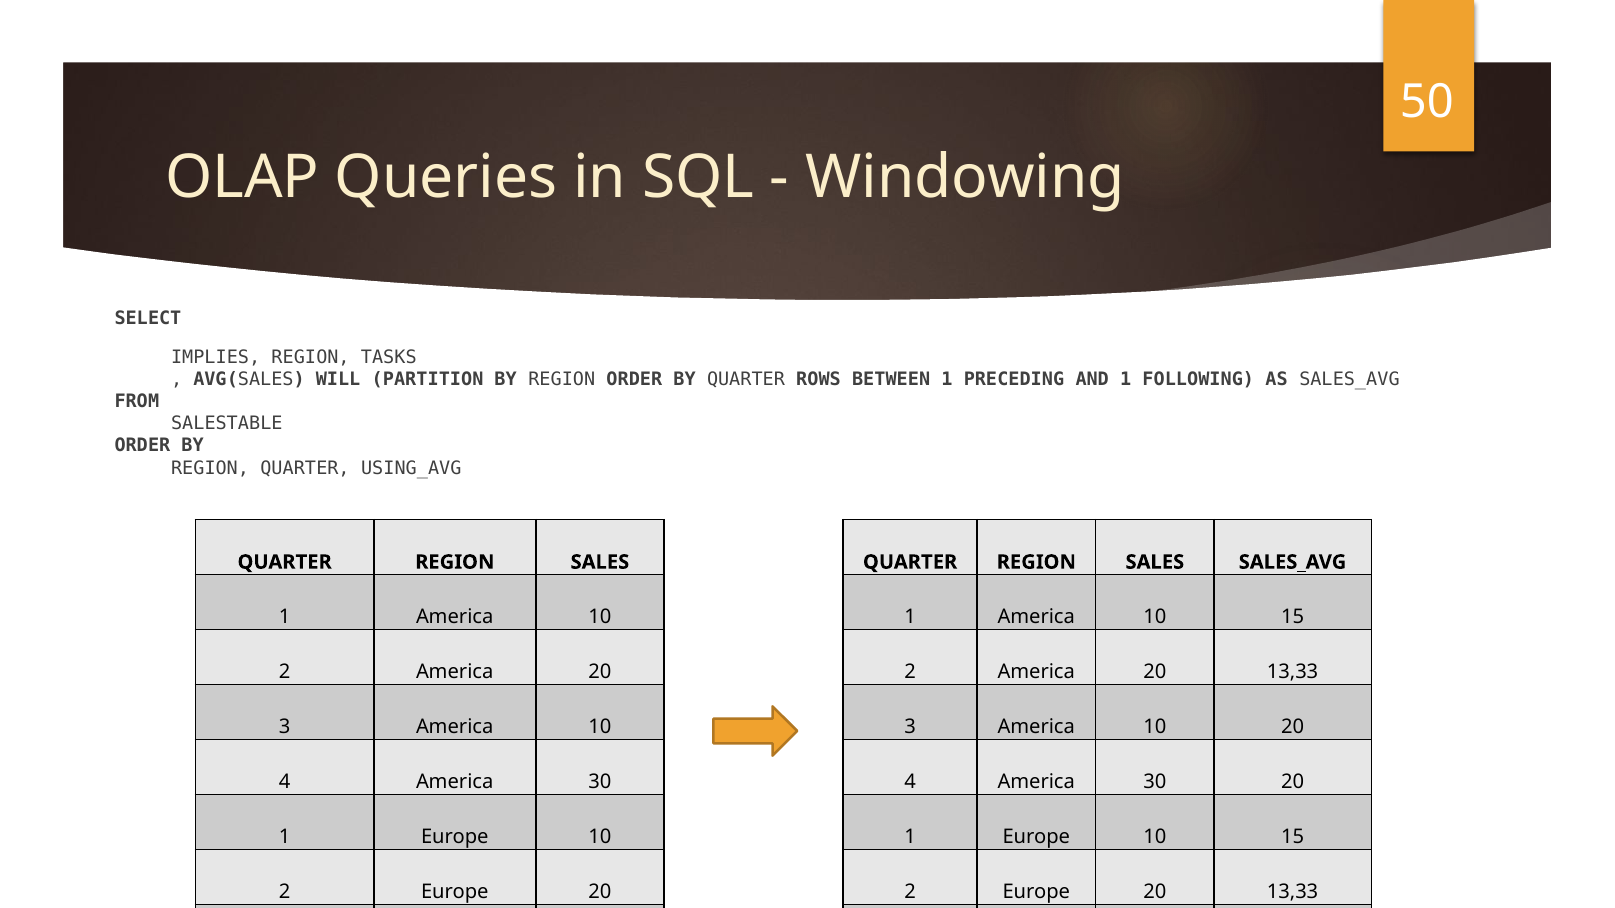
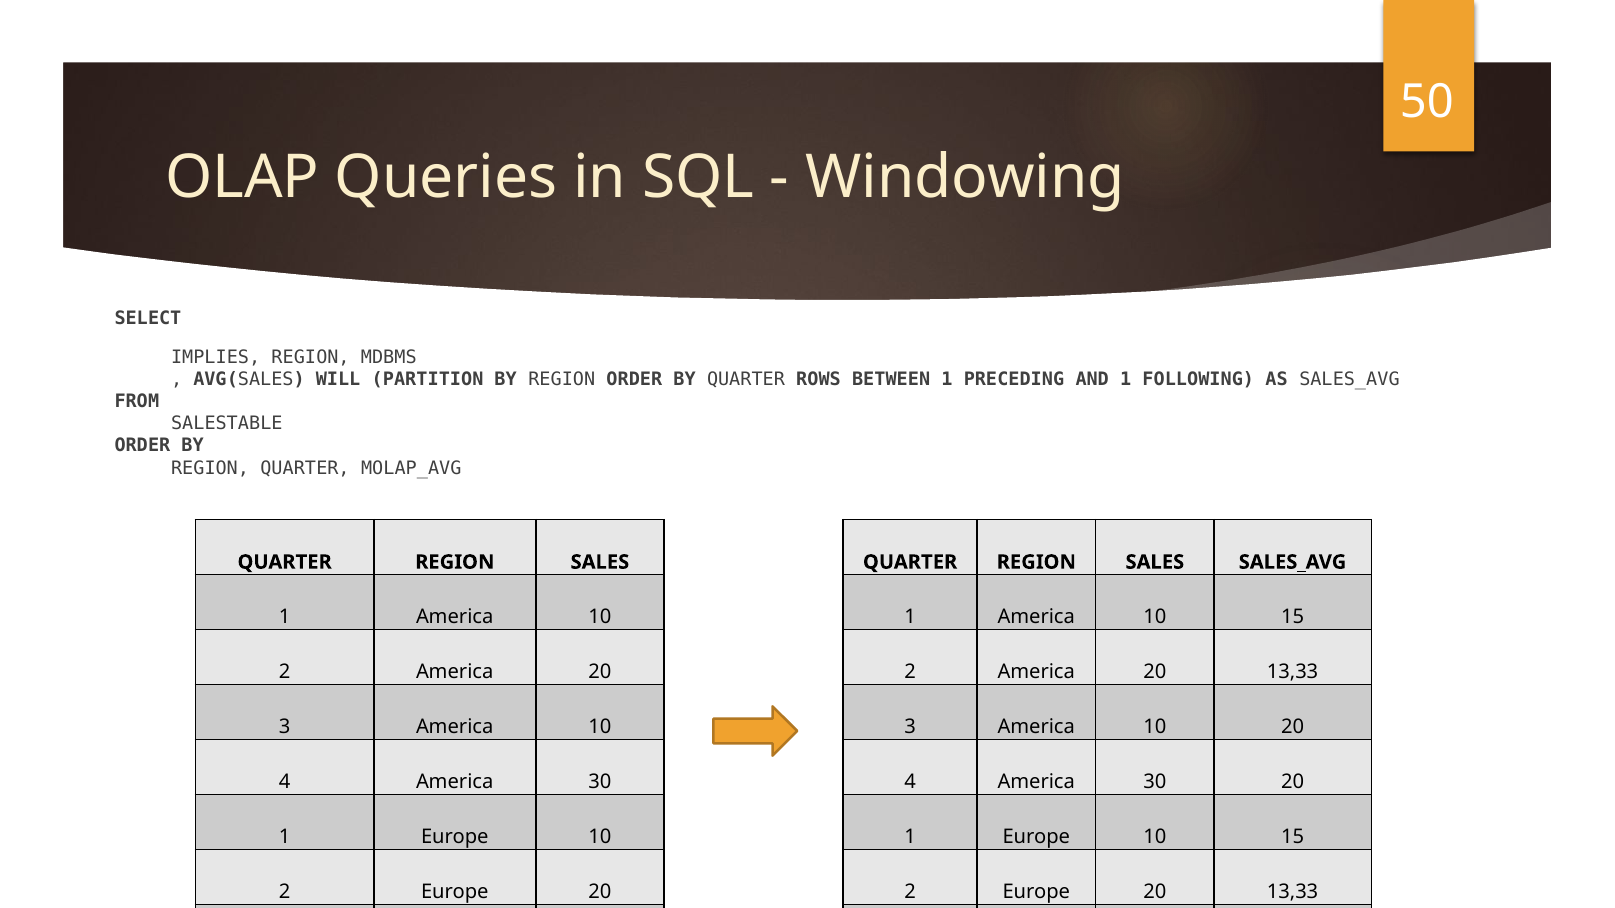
TASKS: TASKS -> MDBMS
USING_AVG: USING_AVG -> MOLAP_AVG
